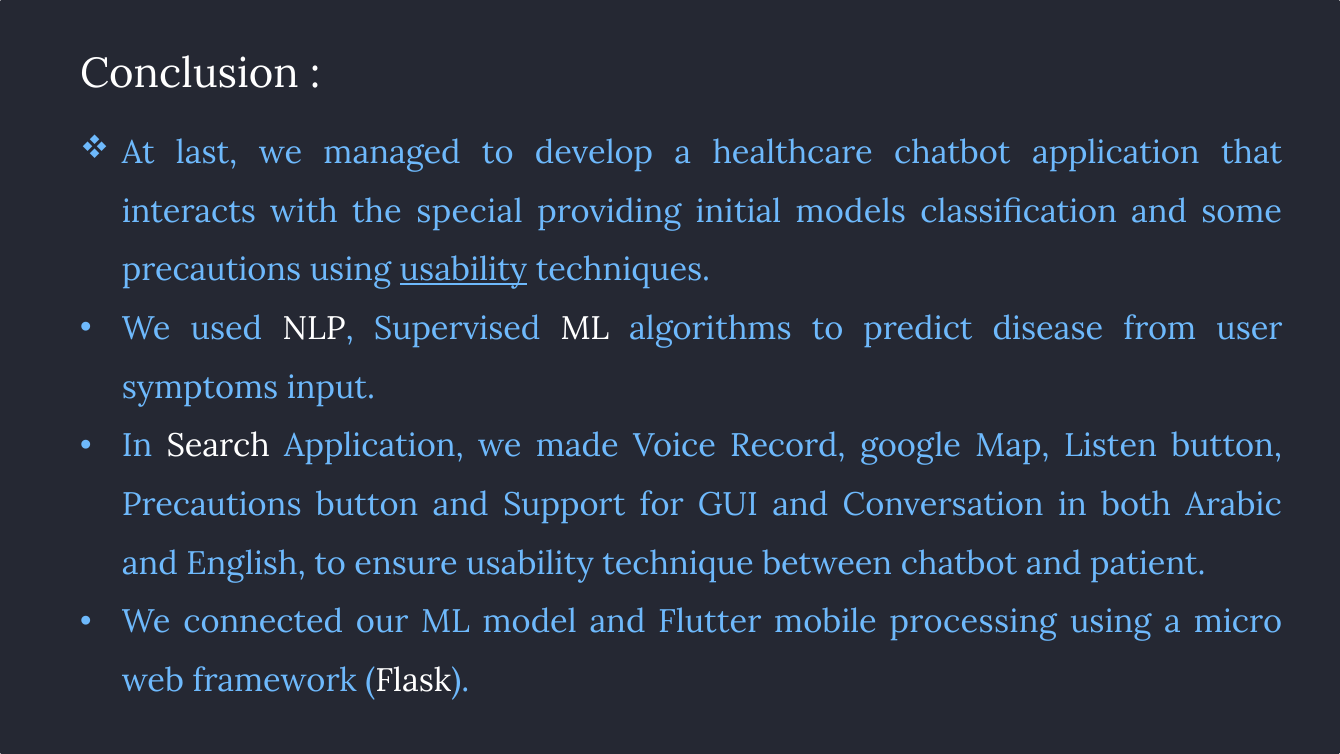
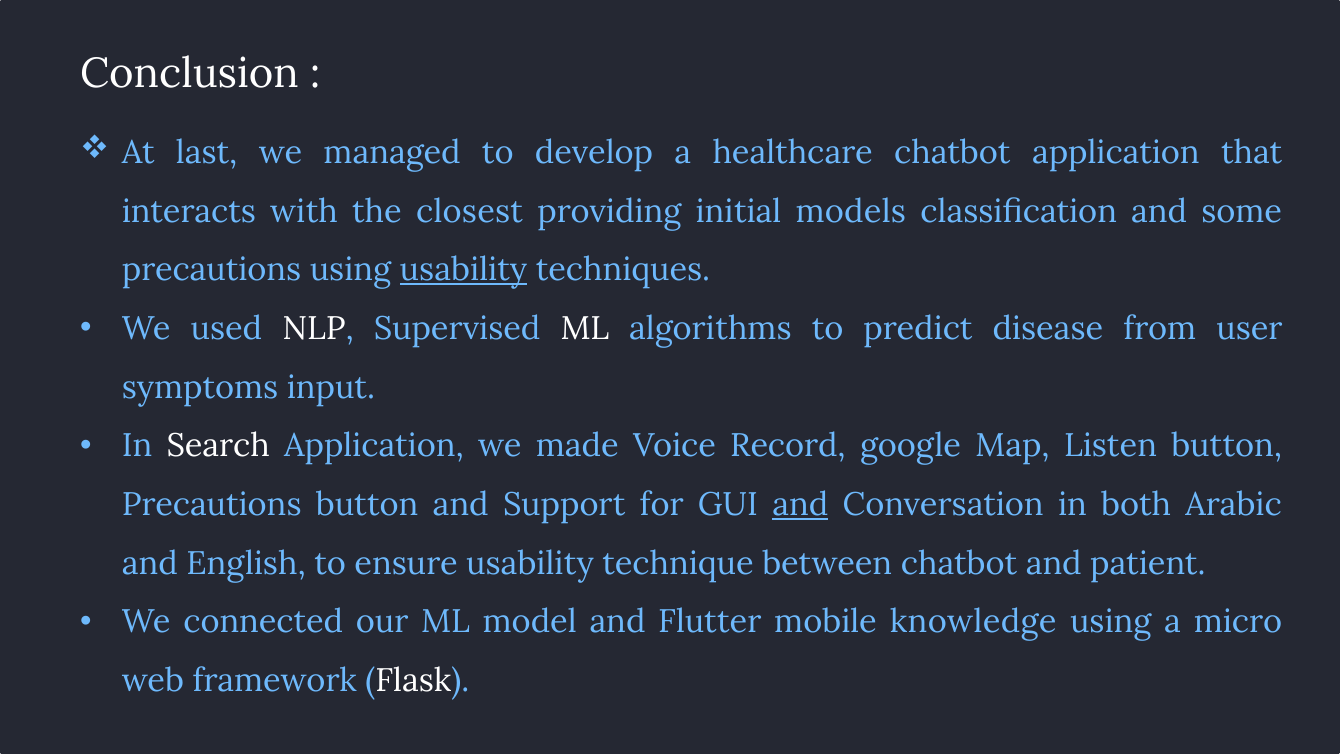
special: special -> closest
and at (800, 505) underline: none -> present
processing: processing -> knowledge
